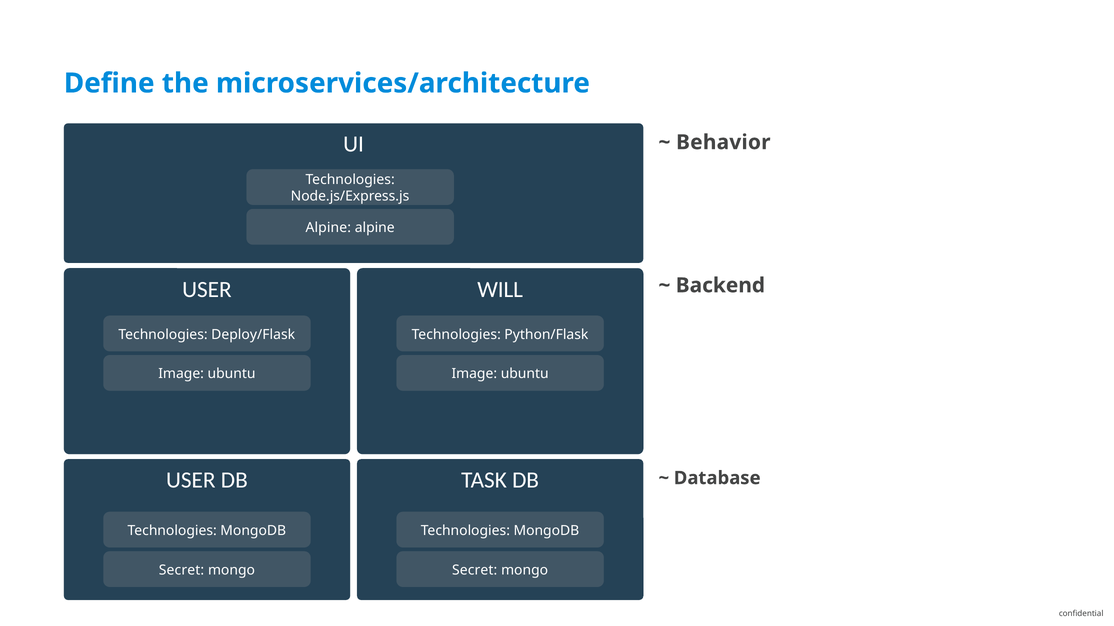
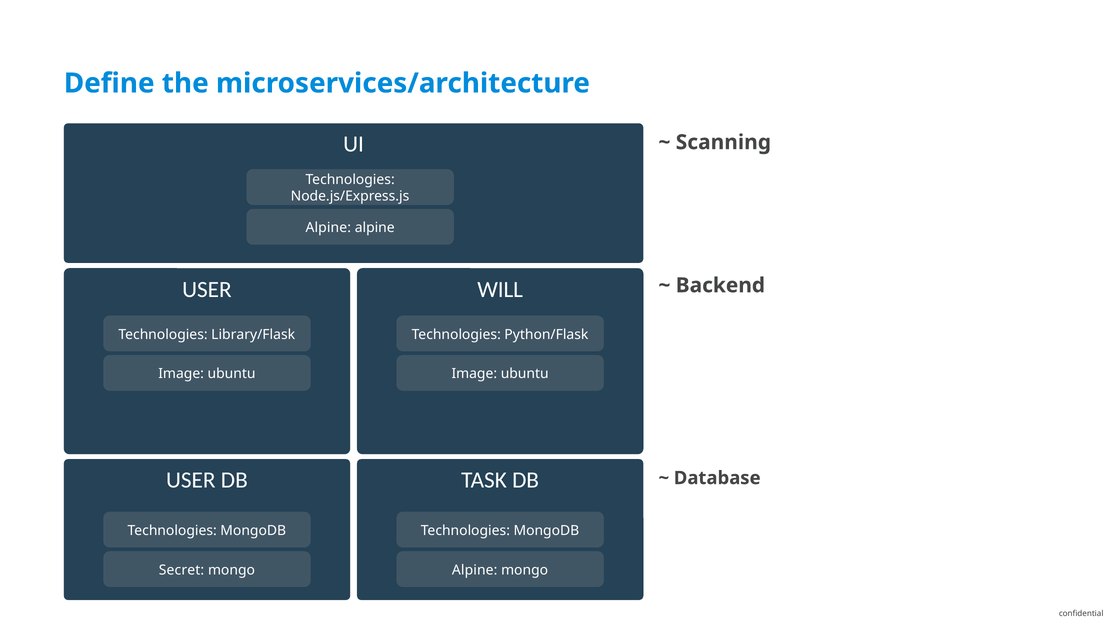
Behavior: Behavior -> Scanning
Deploy/Flask: Deploy/Flask -> Library/Flask
Secret at (475, 571): Secret -> Alpine
